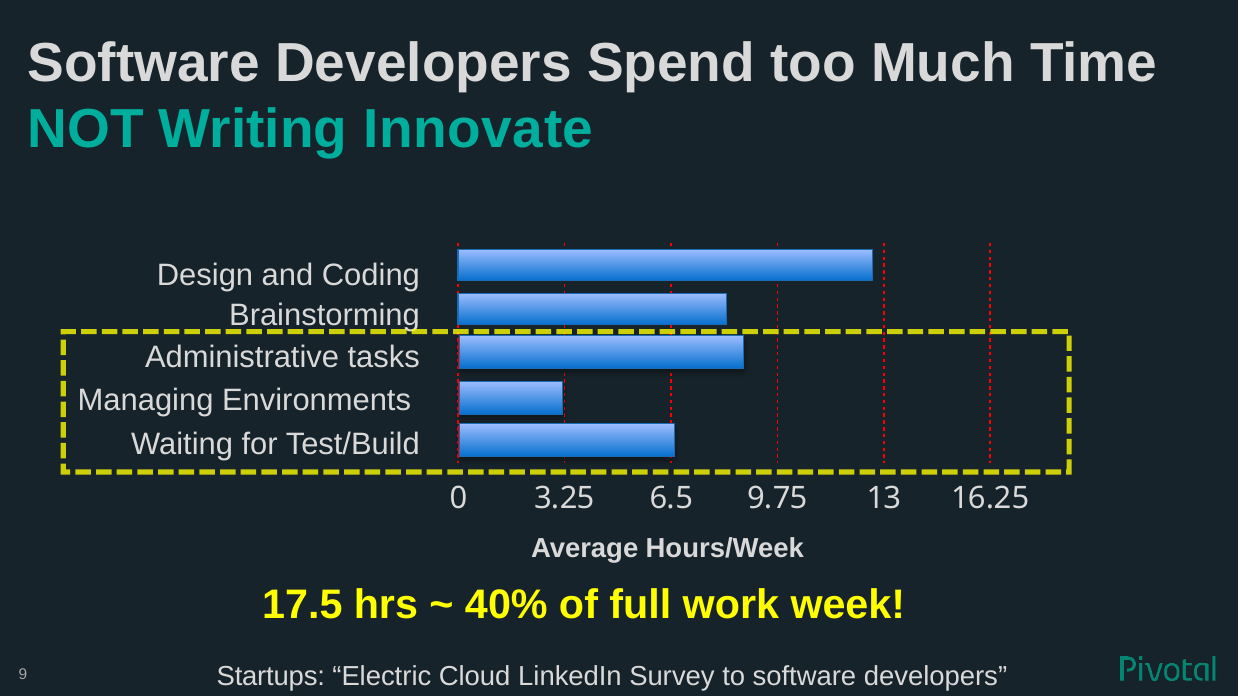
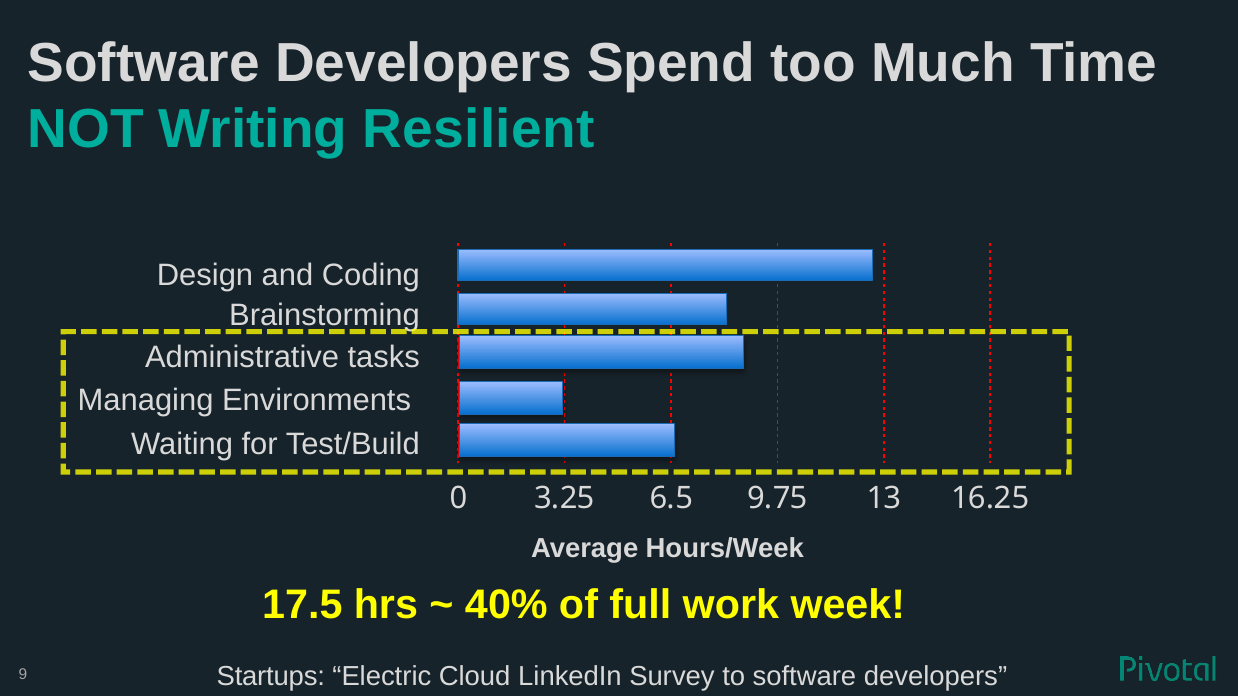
Innovate: Innovate -> Resilient
